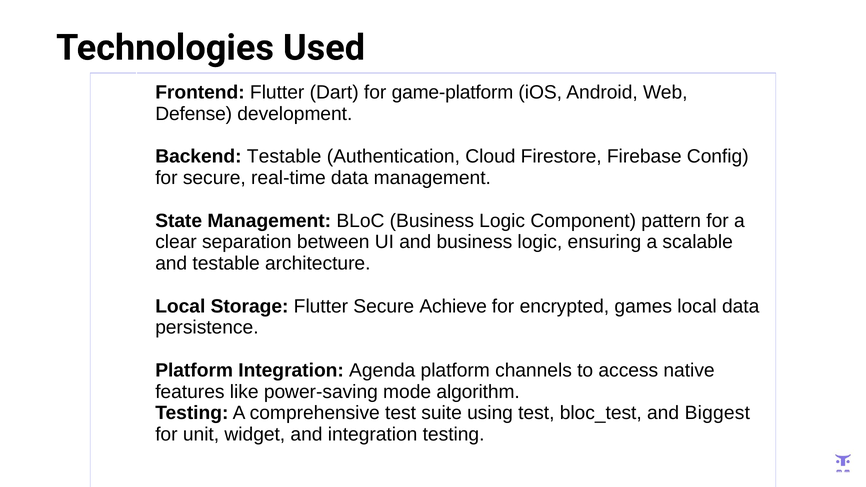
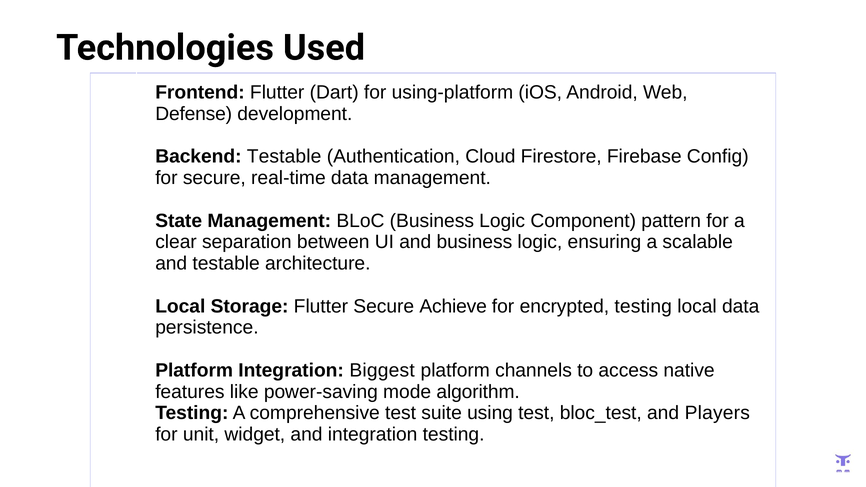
game-platform: game-platform -> using-platform
encrypted games: games -> testing
Agenda: Agenda -> Biggest
Biggest: Biggest -> Players
